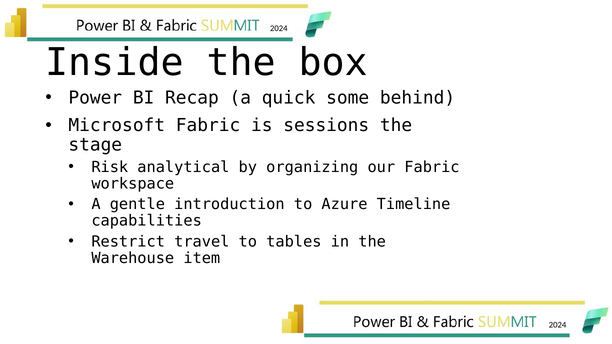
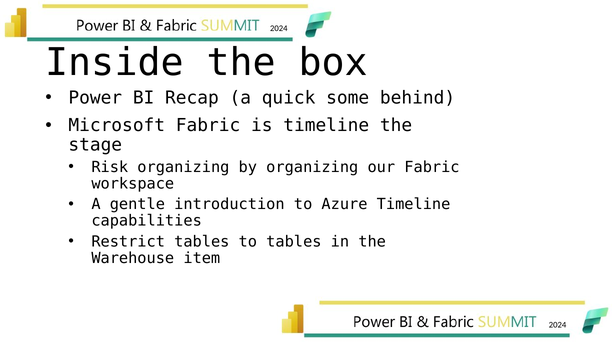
is sessions: sessions -> timeline
Risk analytical: analytical -> organizing
Restrict travel: travel -> tables
